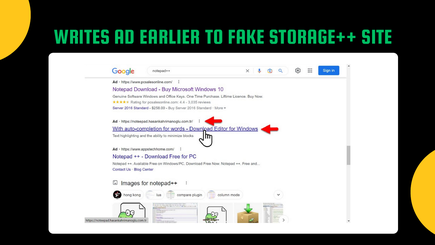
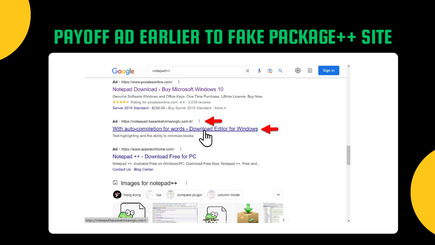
WRITES: WRITES -> PAYOFF
STORAGE++: STORAGE++ -> PACKAGE++
